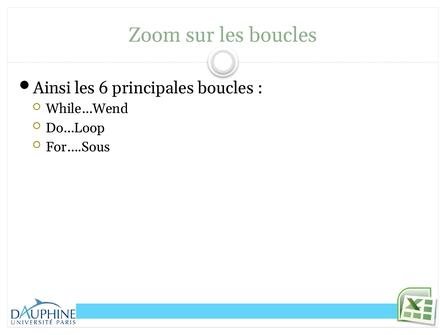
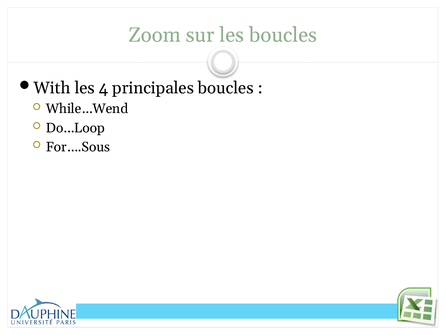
Ainsi: Ainsi -> With
6: 6 -> 4
